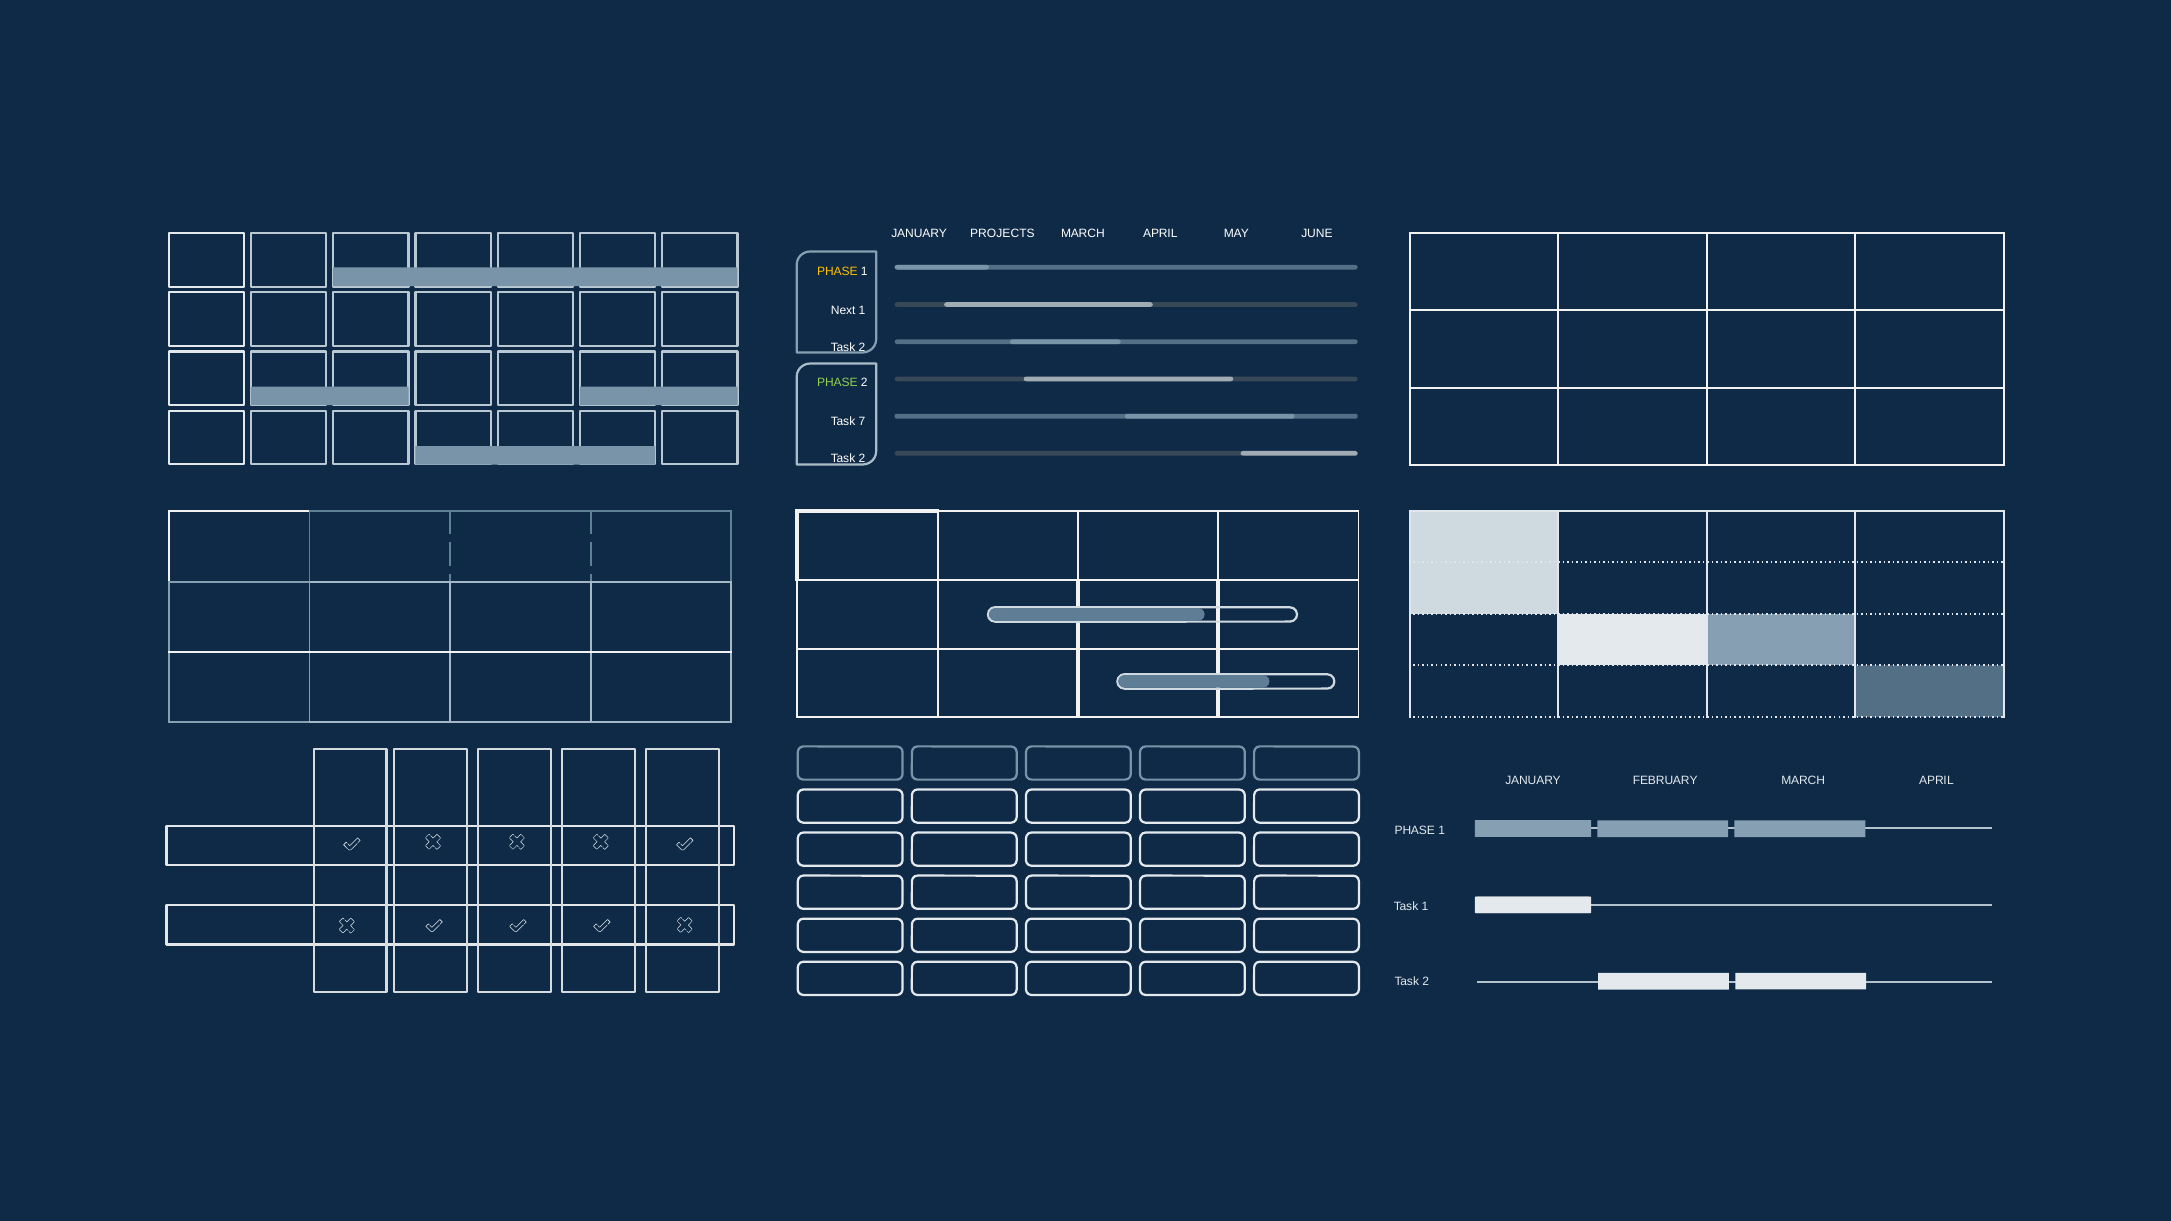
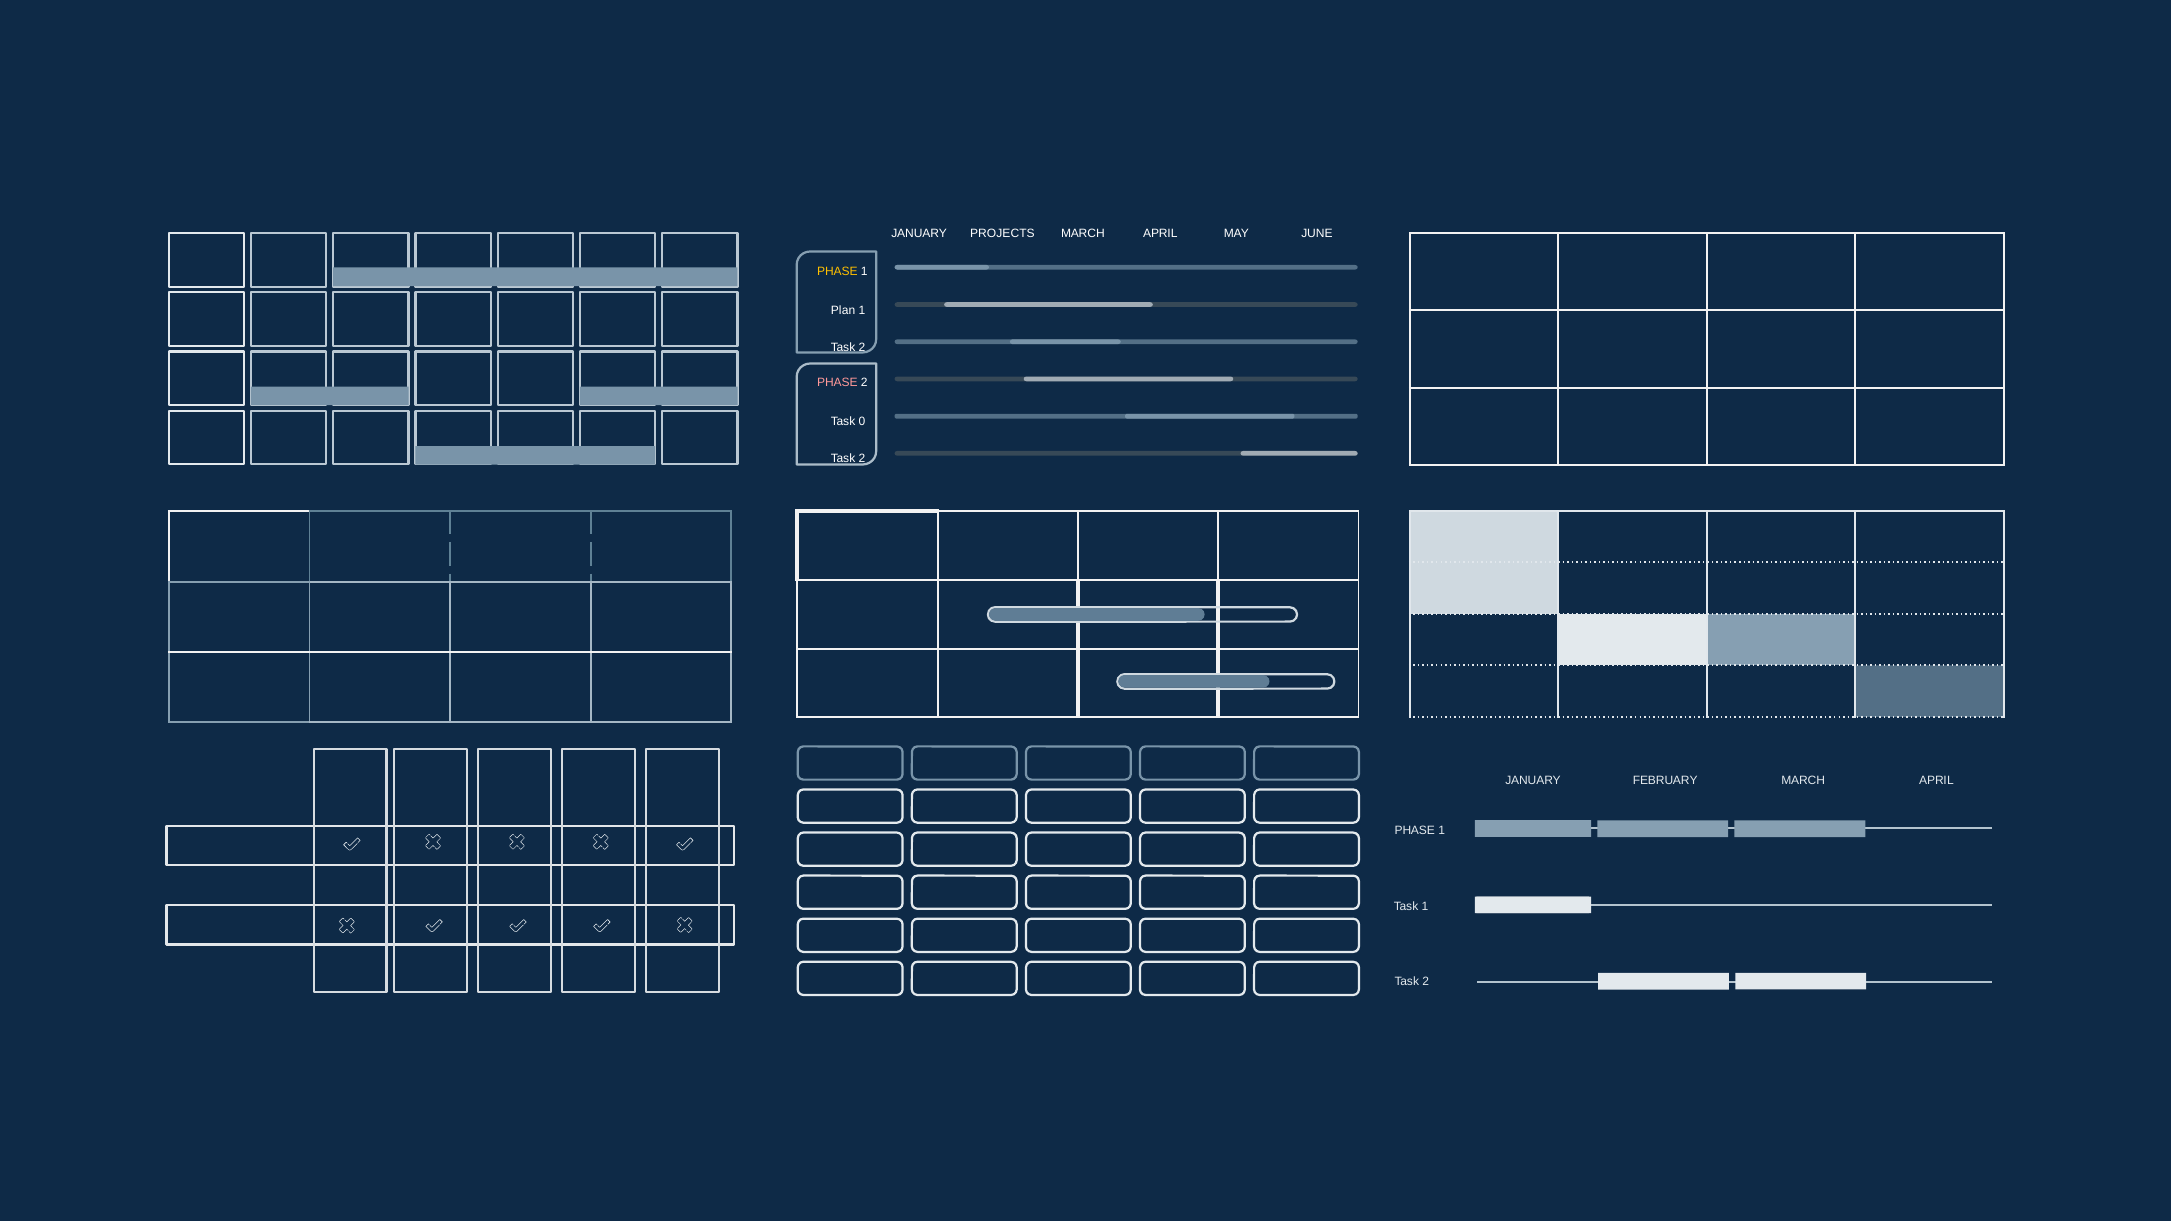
Next: Next -> Plan
PHASE at (837, 382) colour: light green -> pink
7: 7 -> 0
